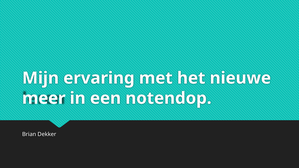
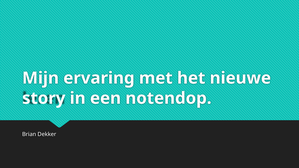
meer: meer -> story
